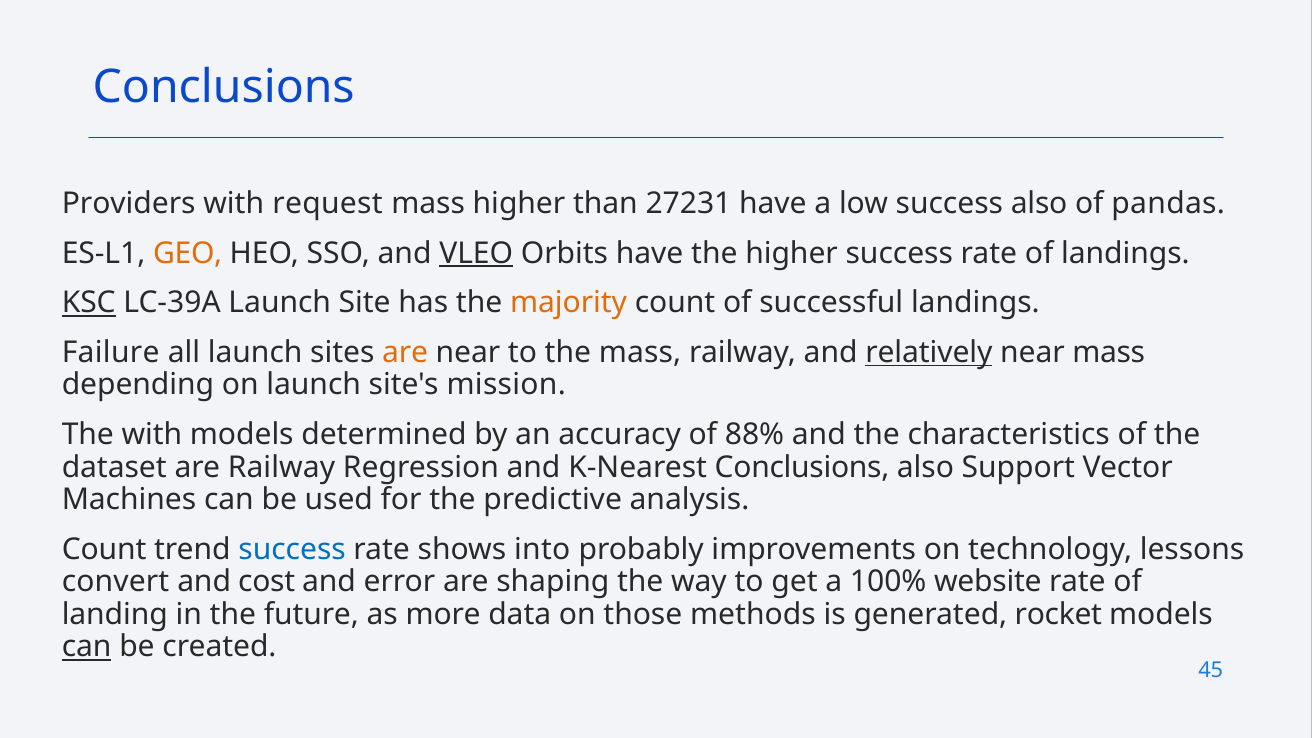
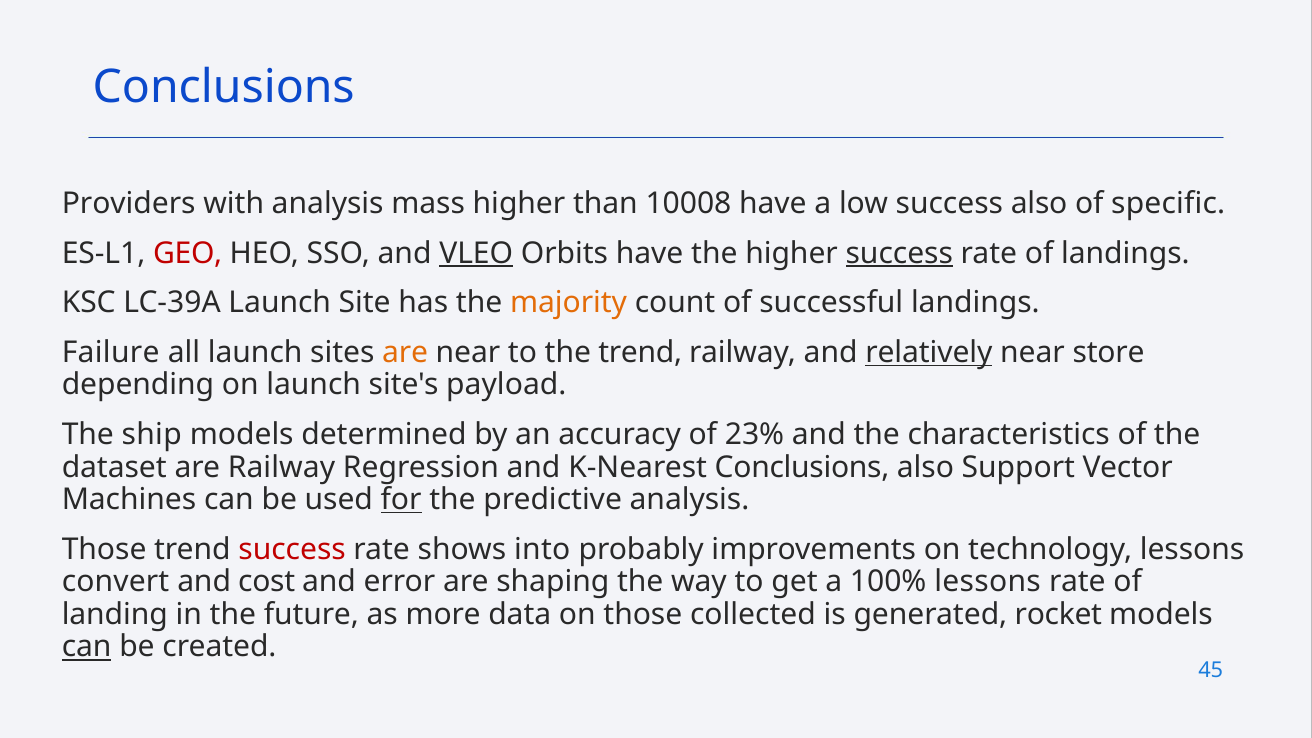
with request: request -> analysis
27231: 27231 -> 10008
pandas: pandas -> specific
GEO colour: orange -> red
success at (899, 253) underline: none -> present
KSC underline: present -> none
the mass: mass -> trend
near mass: mass -> store
mission: mission -> payload
The with: with -> ship
88%: 88% -> 23%
for underline: none -> present
Count at (104, 549): Count -> Those
success at (292, 549) colour: blue -> red
100% website: website -> lessons
methods: methods -> collected
